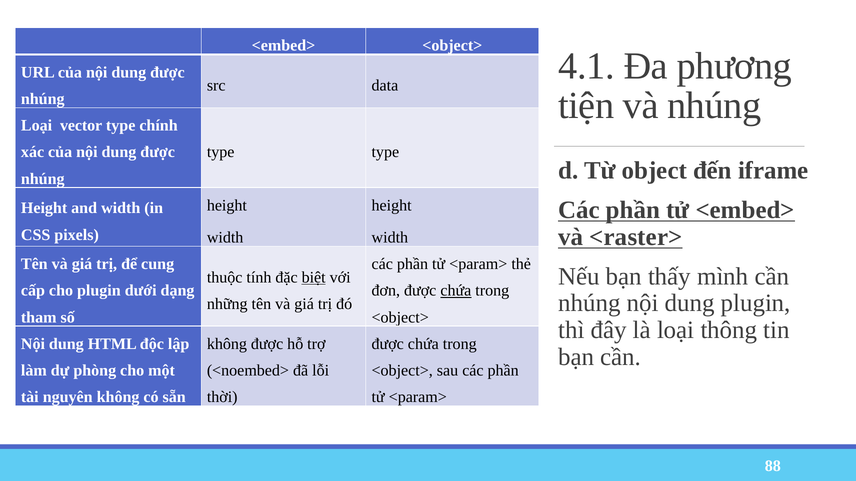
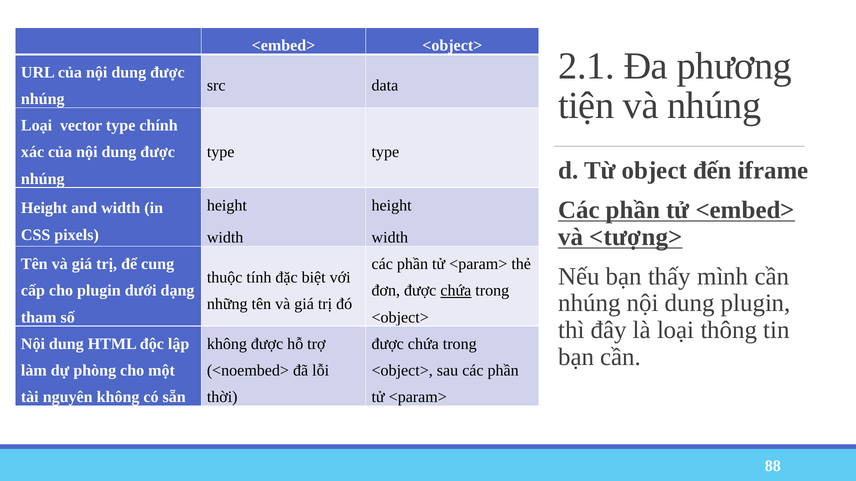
4.1: 4.1 -> 2.1
<raster>: <raster> -> <tượng>
biệt underline: present -> none
